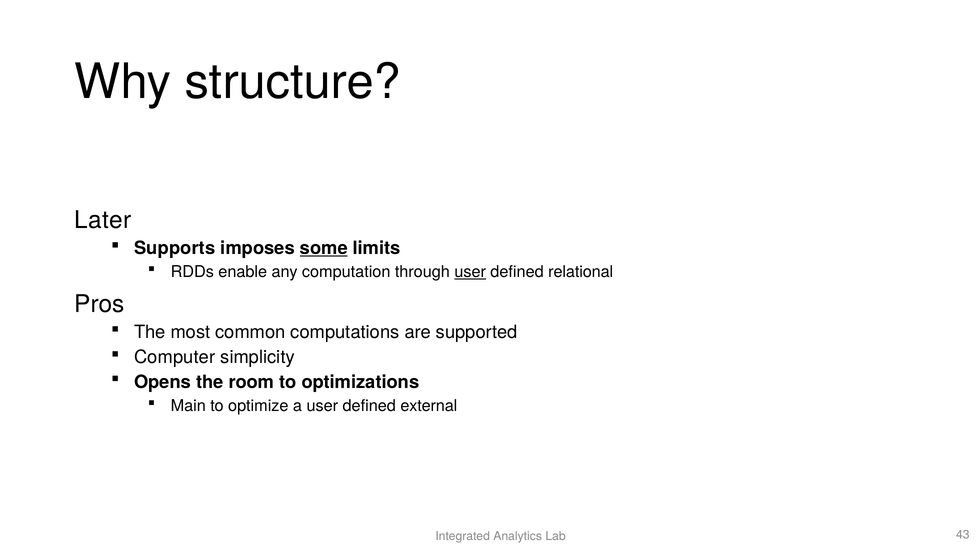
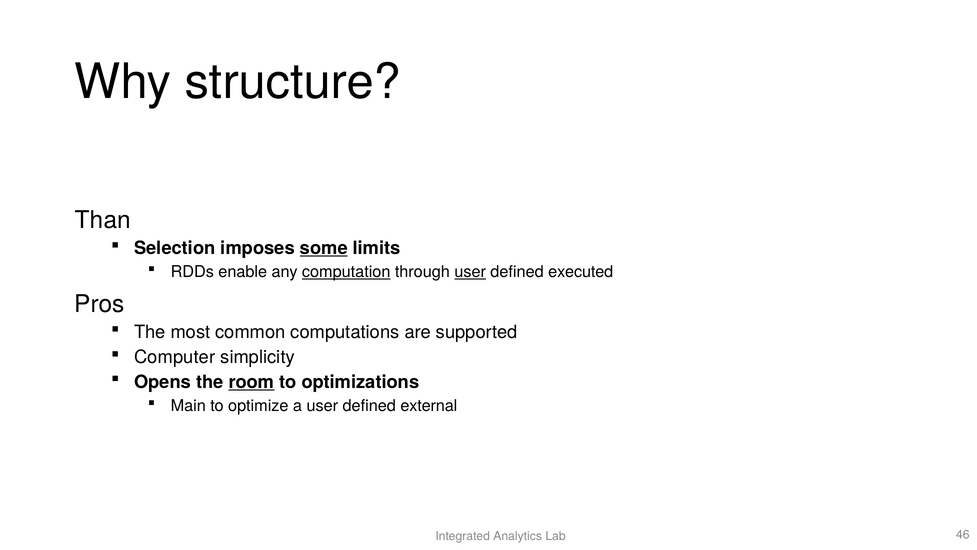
Later: Later -> Than
Supports: Supports -> Selection
computation underline: none -> present
relational: relational -> executed
room underline: none -> present
43: 43 -> 46
